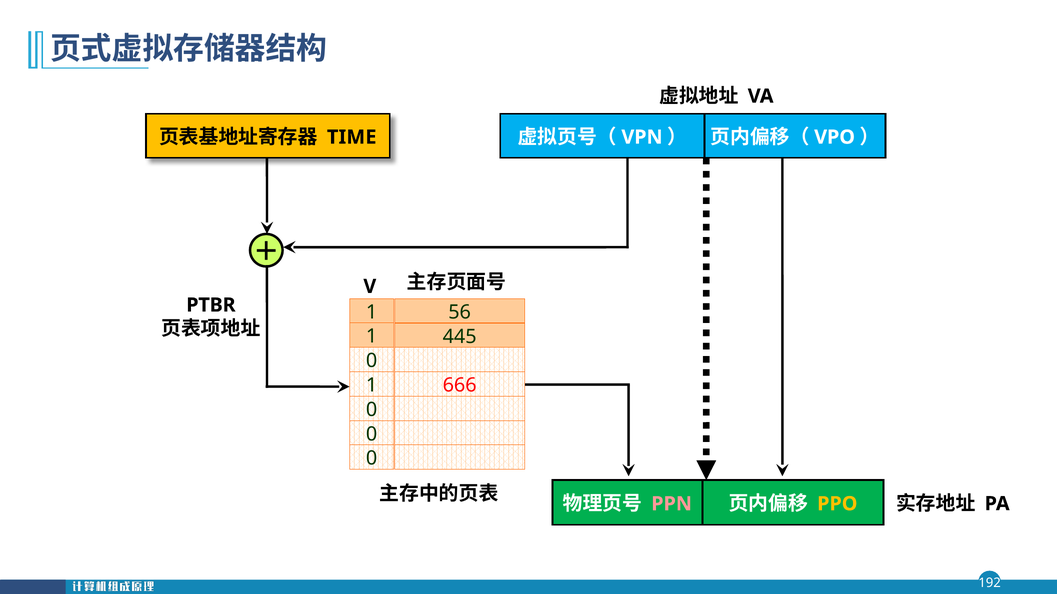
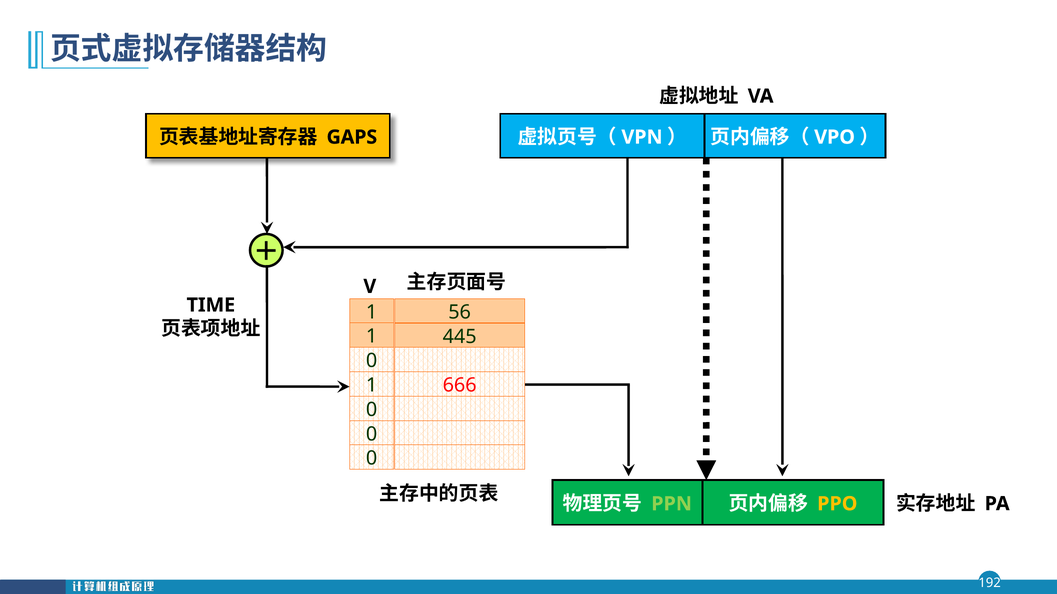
TIME: TIME -> GAPS
PTBR: PTBR -> TIME
PPN colour: pink -> light green
